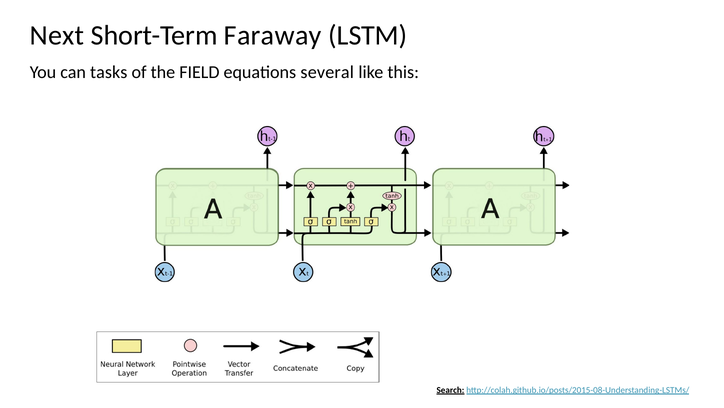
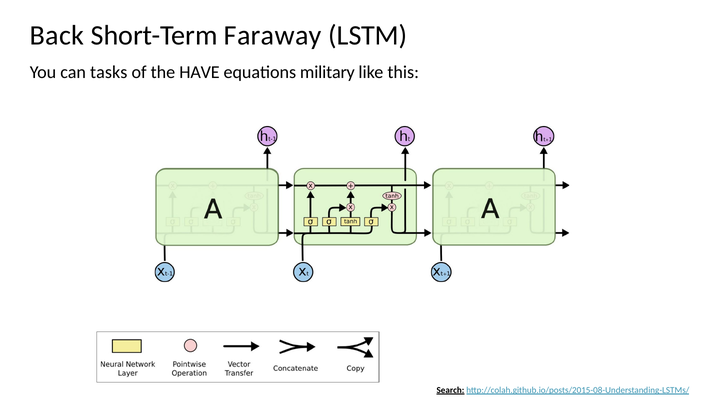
Next: Next -> Back
FIELD: FIELD -> HAVE
several: several -> military
